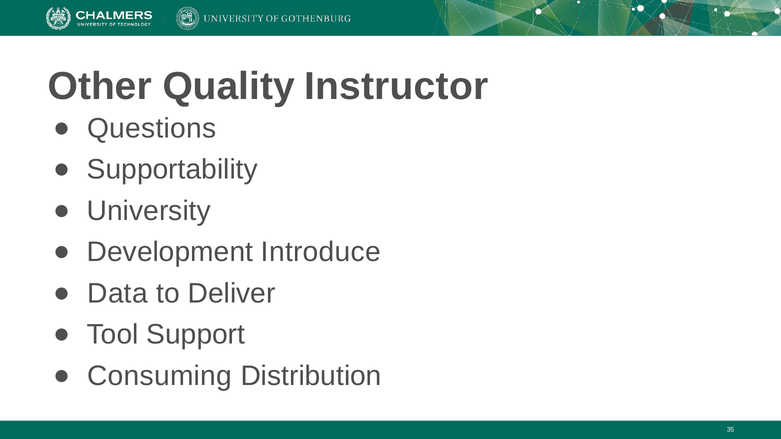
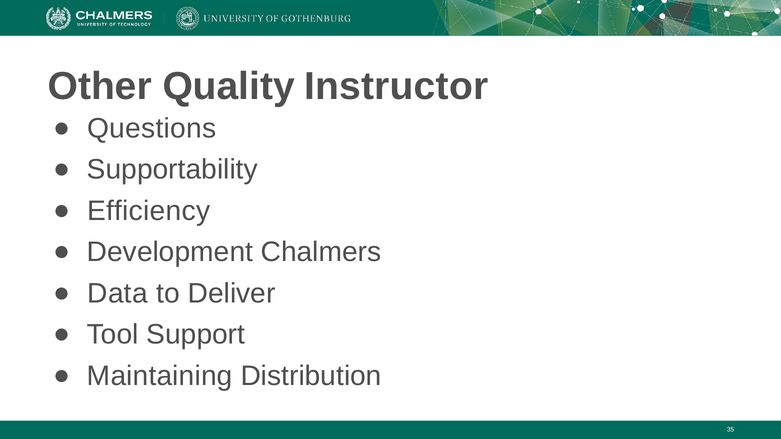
University: University -> Efficiency
Introduce: Introduce -> Chalmers
Consuming: Consuming -> Maintaining
